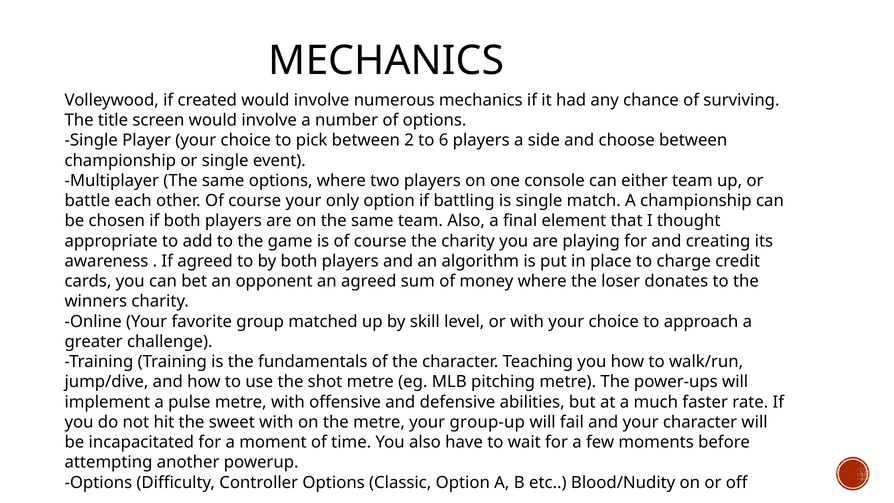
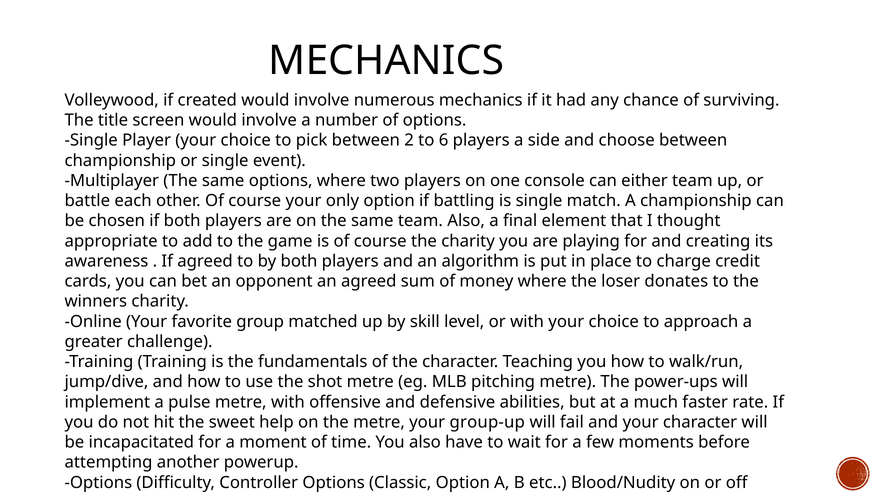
sweet with: with -> help
